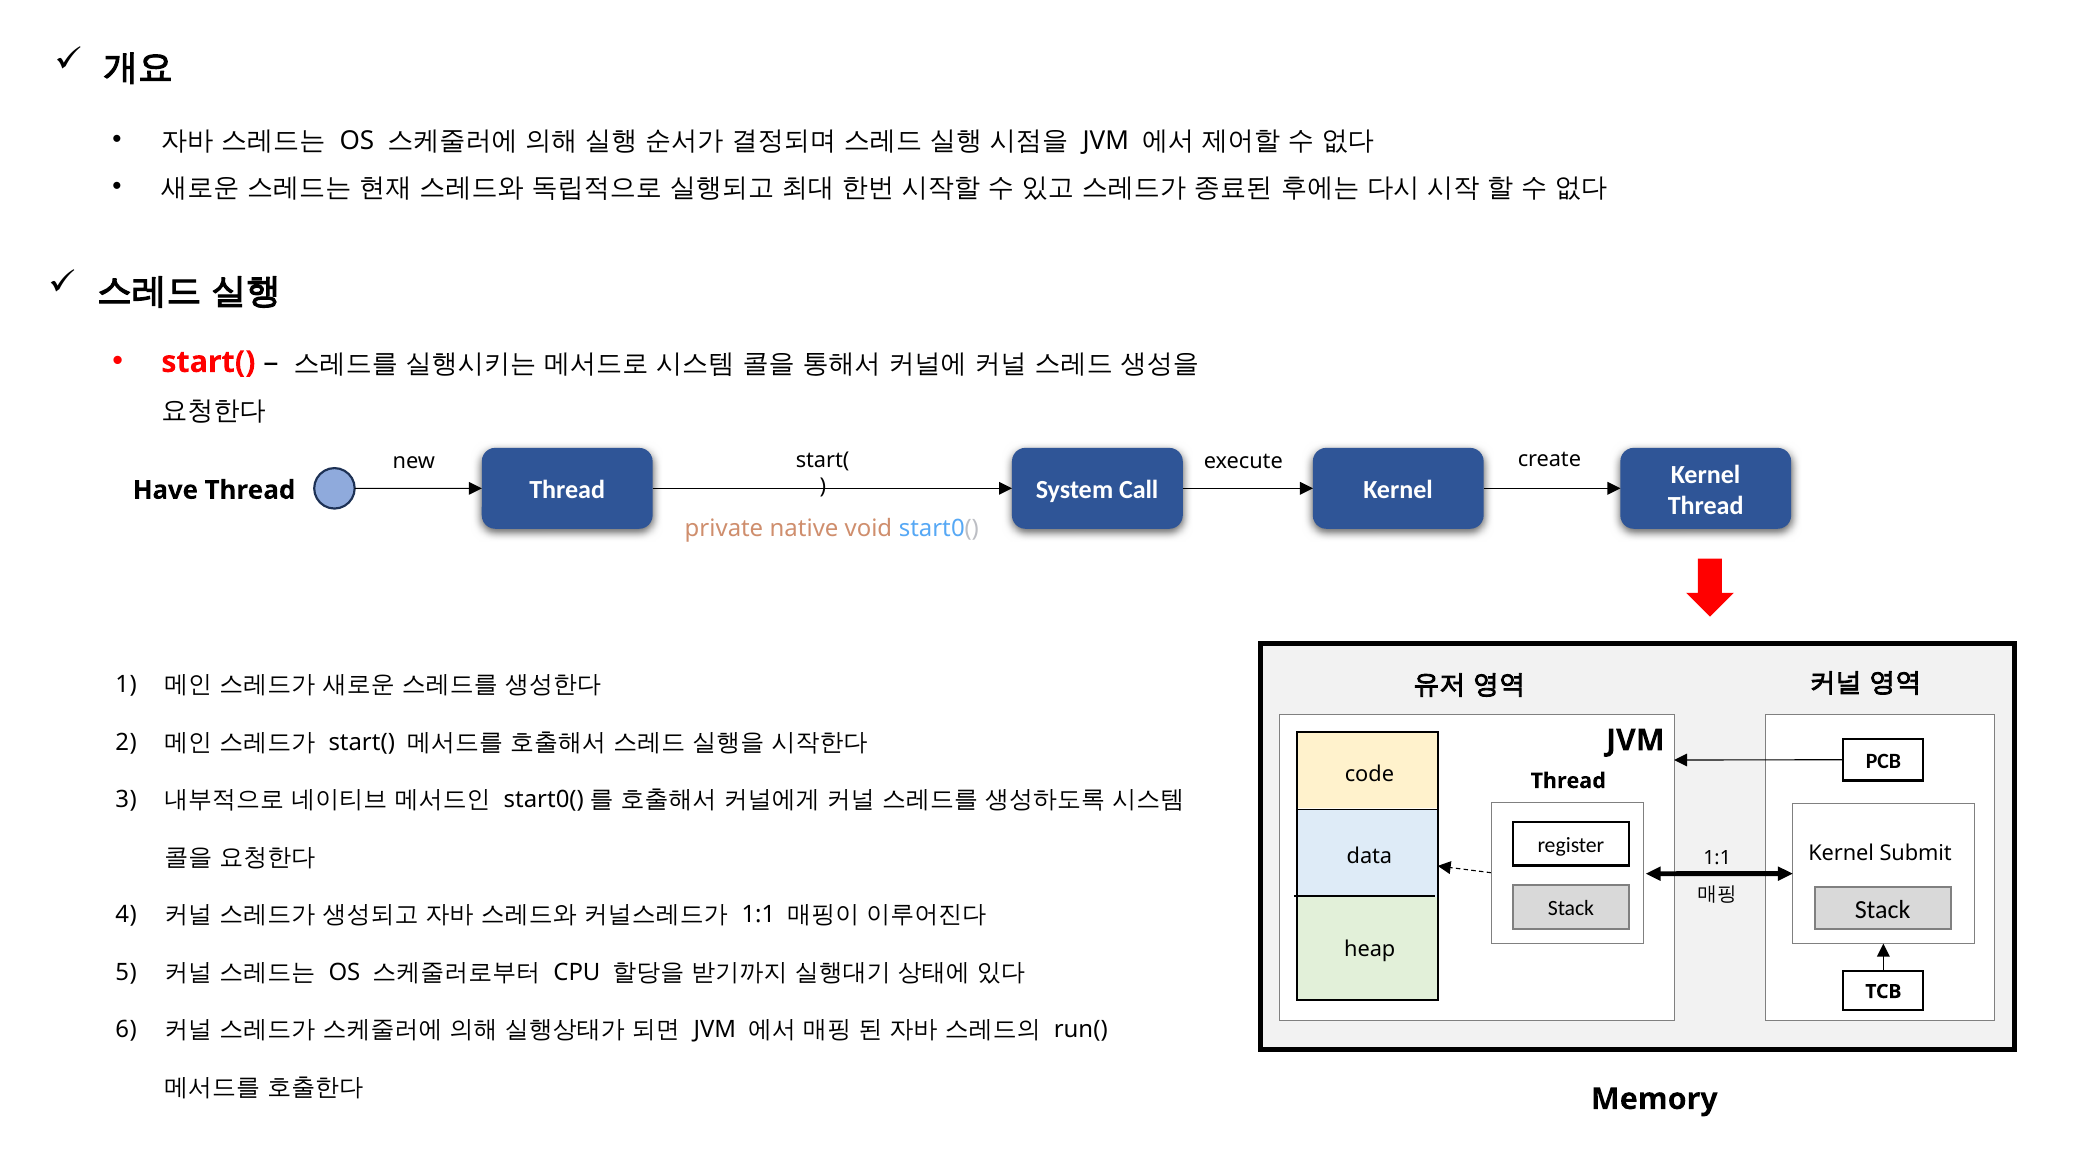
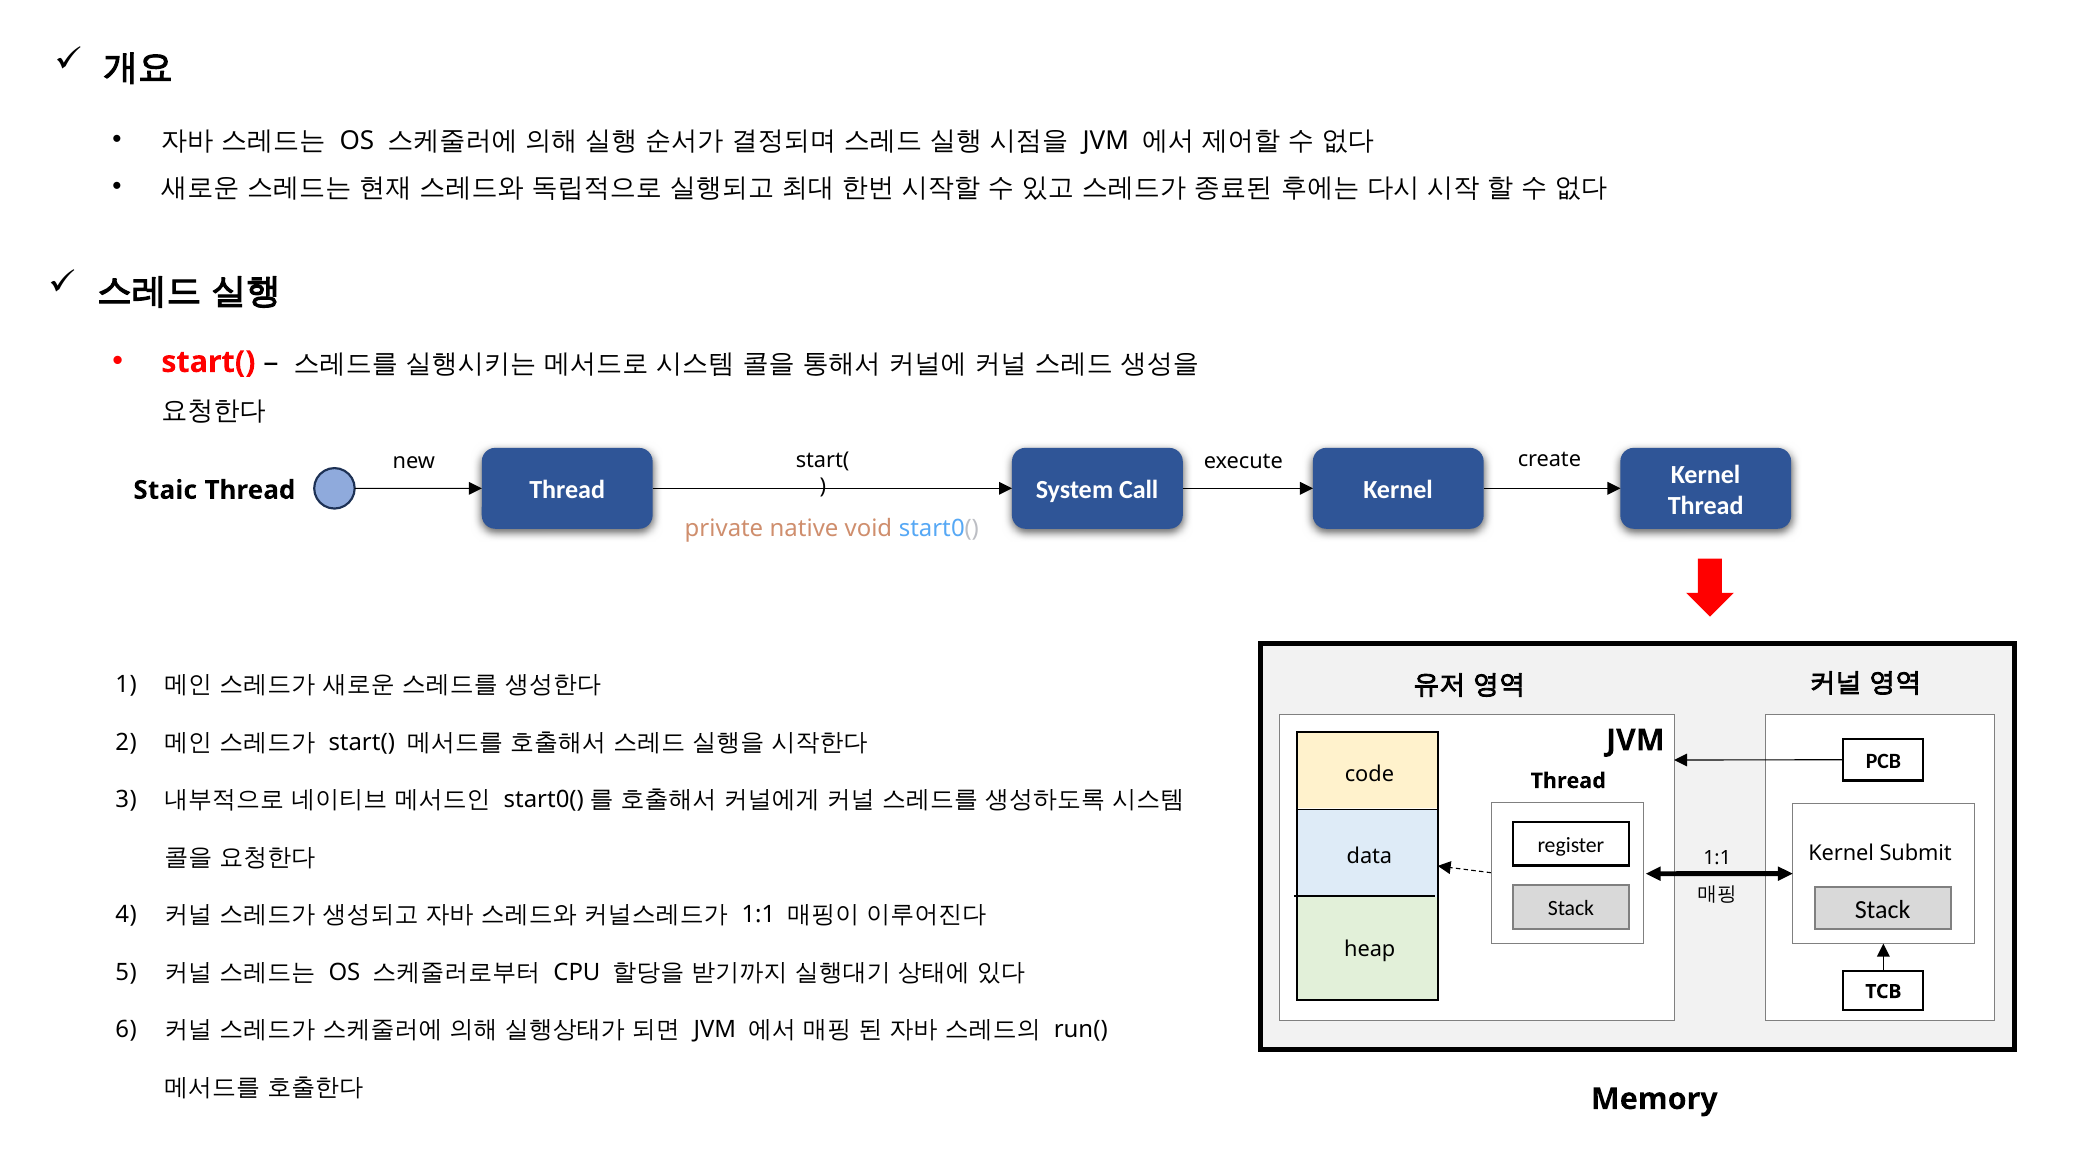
Have: Have -> Staic
